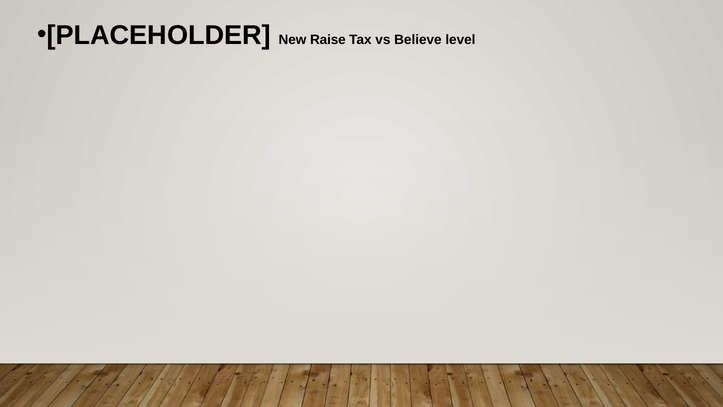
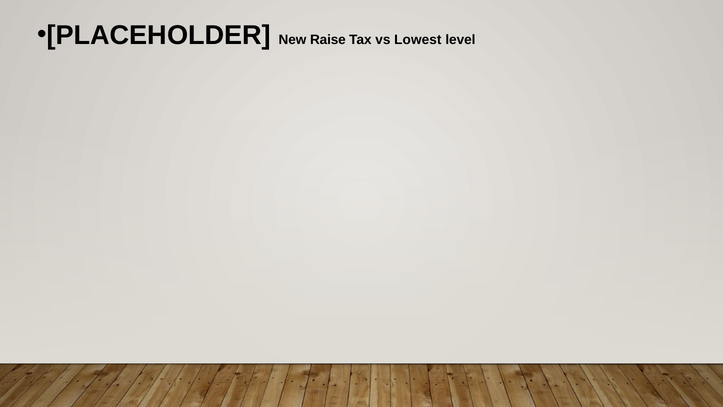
Believe: Believe -> Lowest
